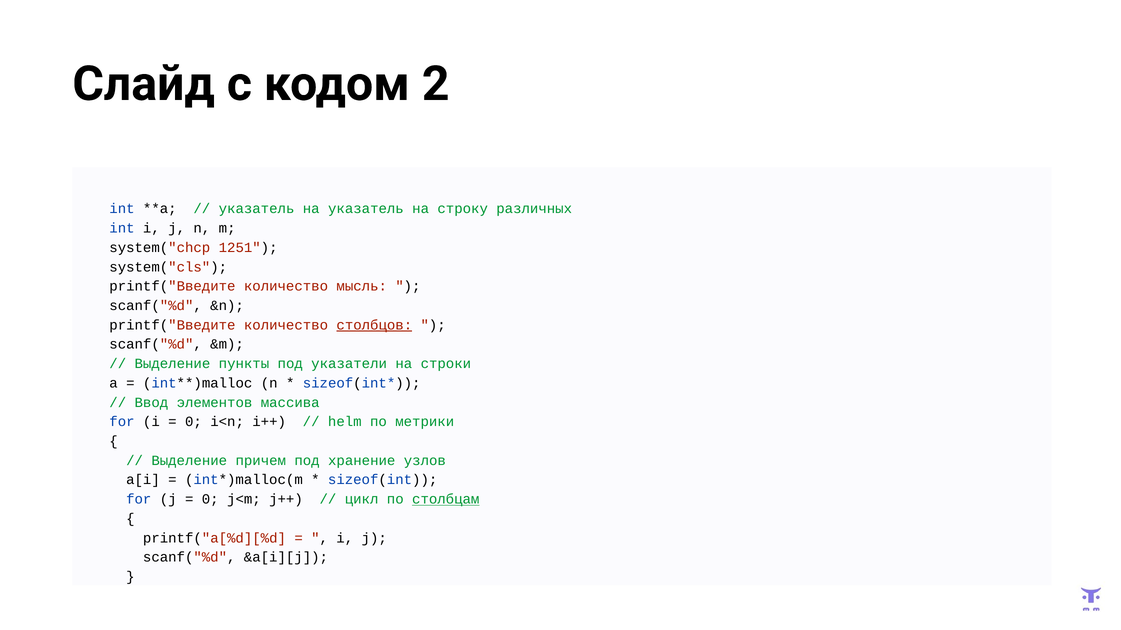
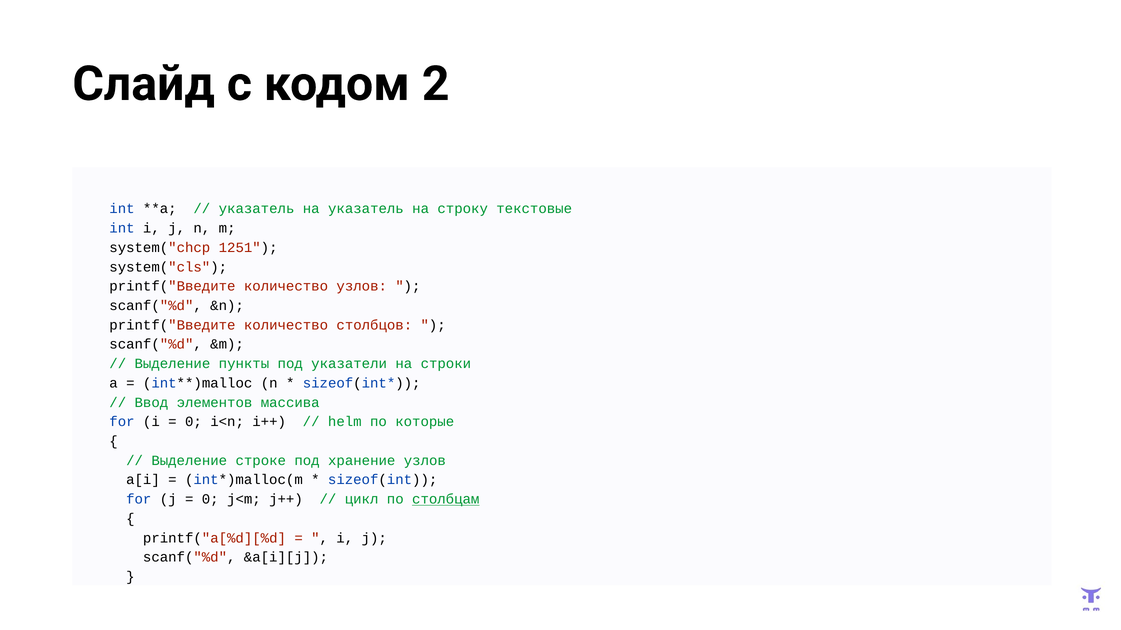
различных: различных -> текстовые
количество мысль: мысль -> узлов
столбцов underline: present -> none
метрики: метрики -> которые
причем: причем -> строке
